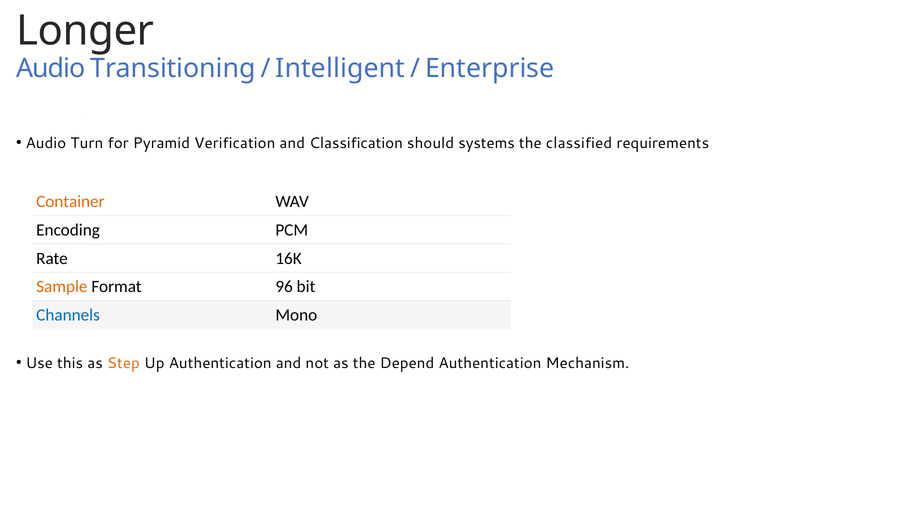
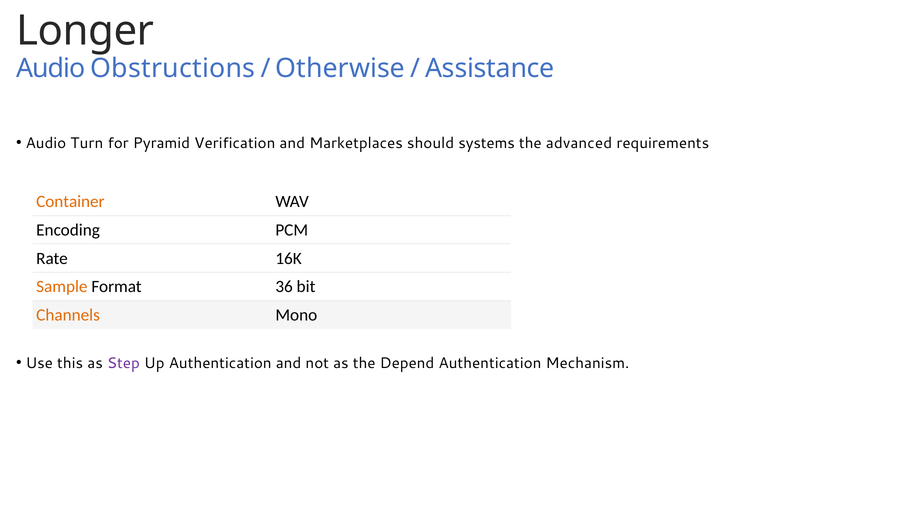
Transitioning: Transitioning -> Obstructions
Intelligent: Intelligent -> Otherwise
Enterprise: Enterprise -> Assistance
Classification: Classification -> Marketplaces
classified: classified -> advanced
96: 96 -> 36
Channels colour: blue -> orange
Step colour: orange -> purple
